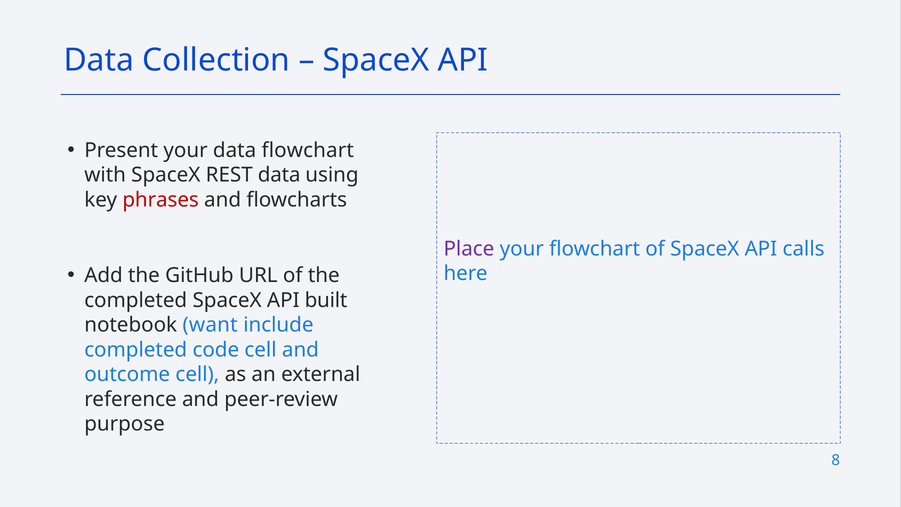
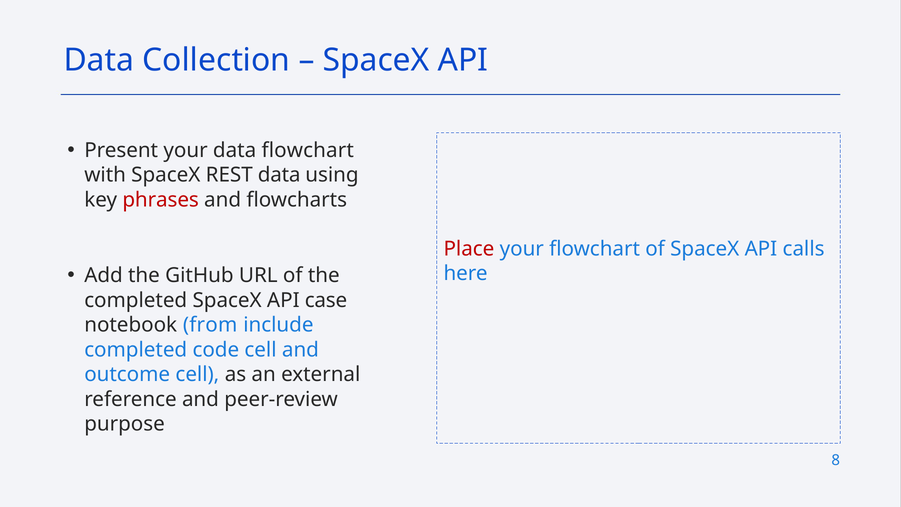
Place colour: purple -> red
built: built -> case
want: want -> from
